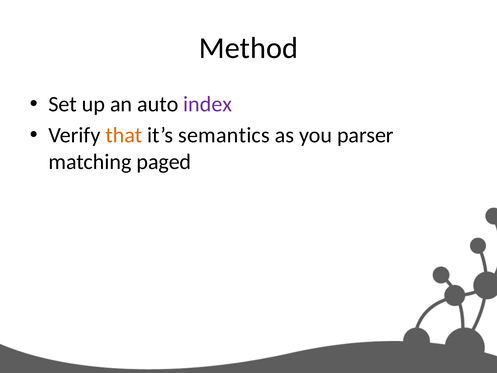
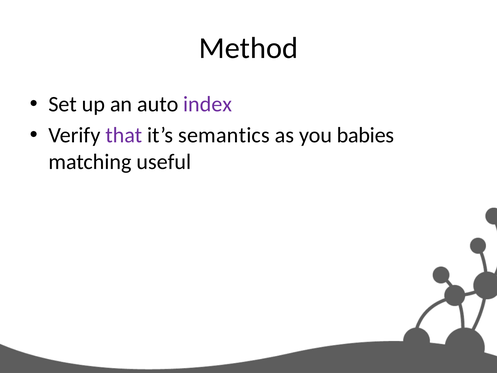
that colour: orange -> purple
parser: parser -> babies
paged: paged -> useful
